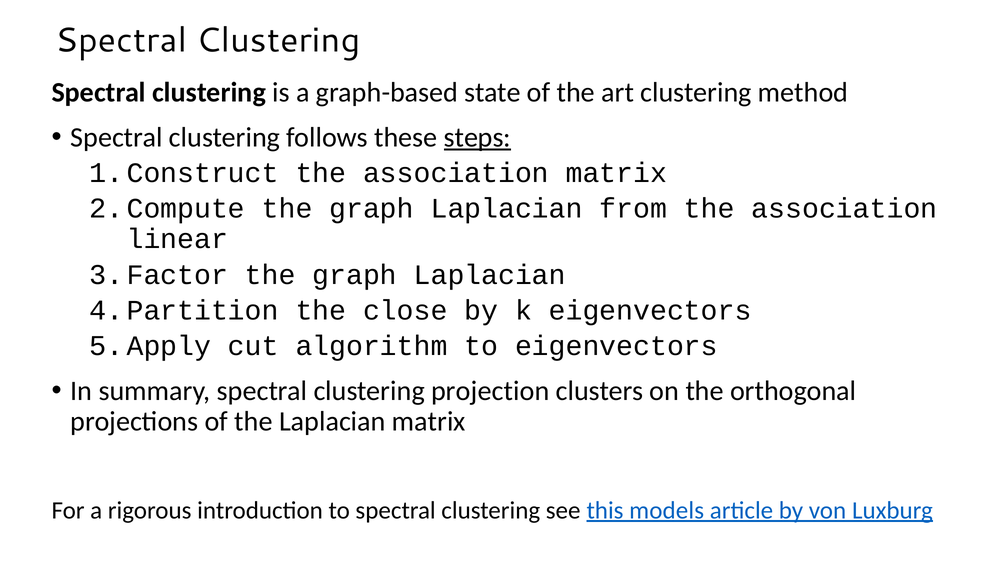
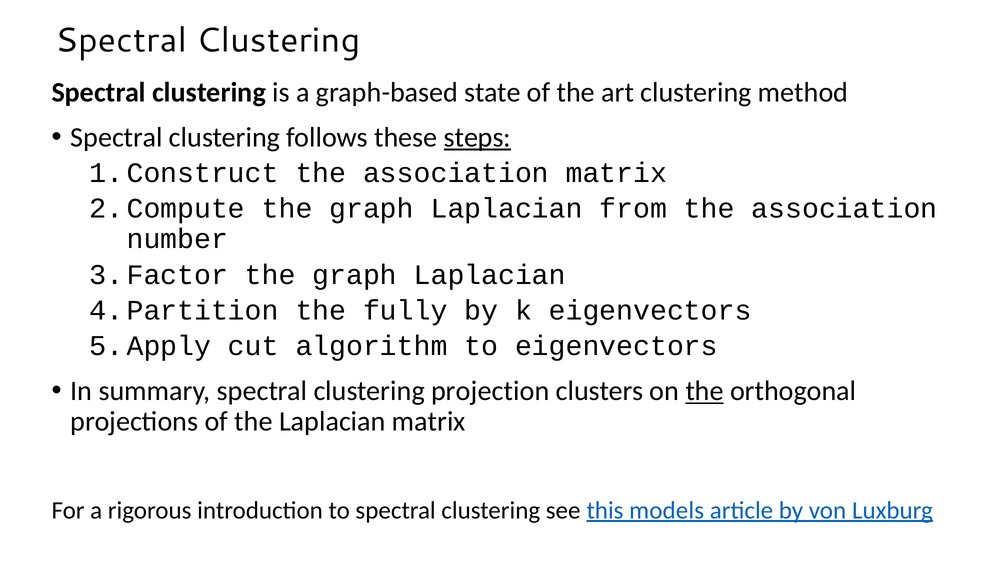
linear: linear -> number
close: close -> fully
the at (705, 391) underline: none -> present
